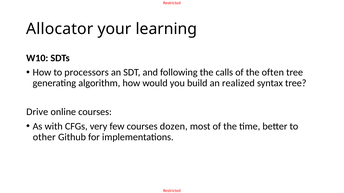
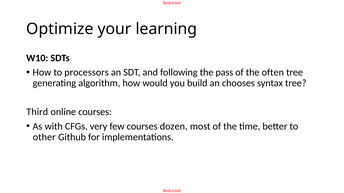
Allocator: Allocator -> Optimize
calls: calls -> pass
realized: realized -> chooses
Drive: Drive -> Third
